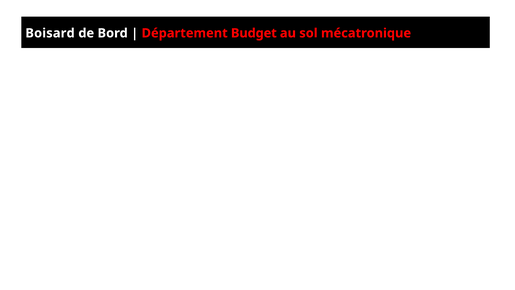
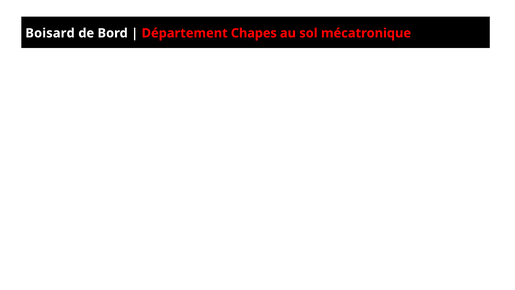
Budget: Budget -> Chapes
